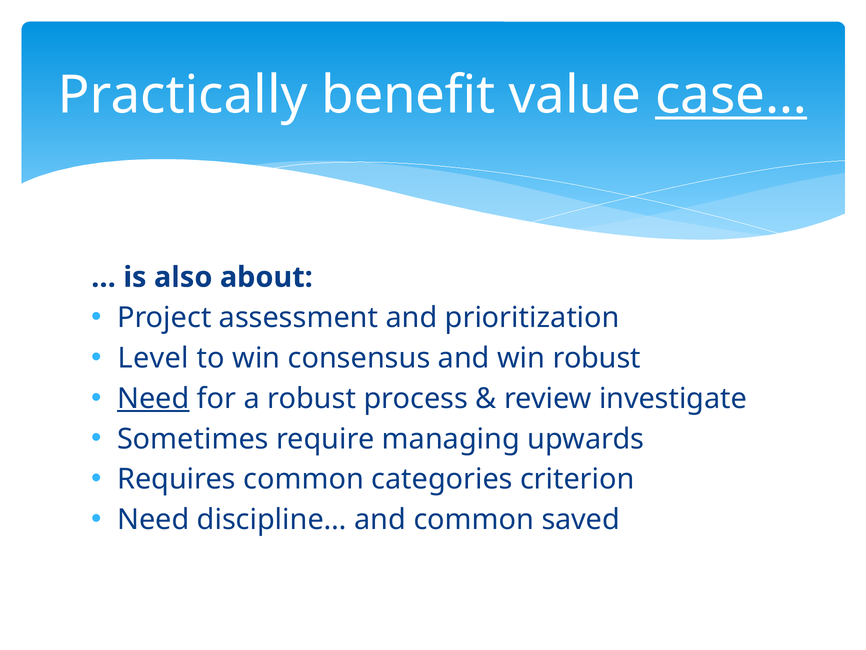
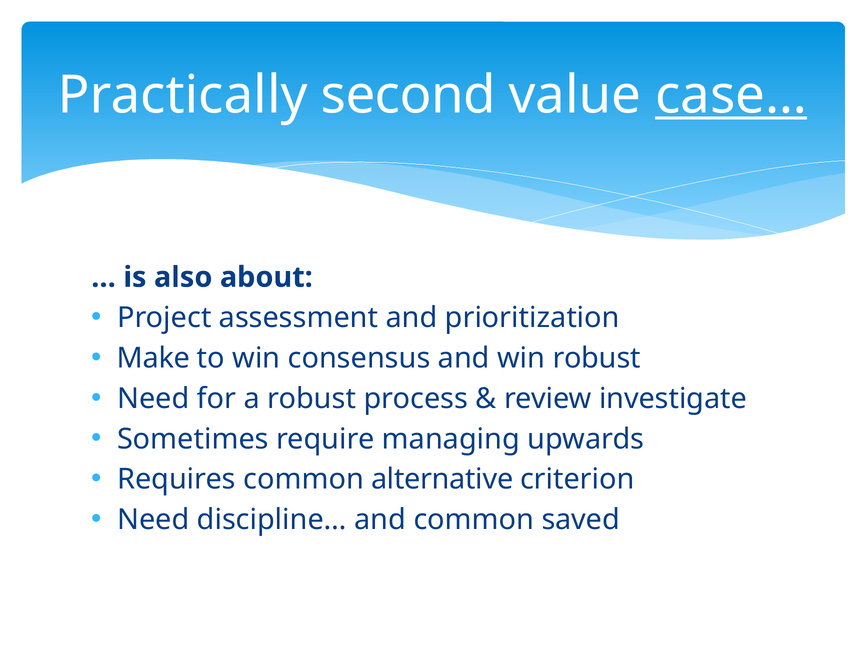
benefit: benefit -> second
Level: Level -> Make
Need at (153, 398) underline: present -> none
categories: categories -> alternative
